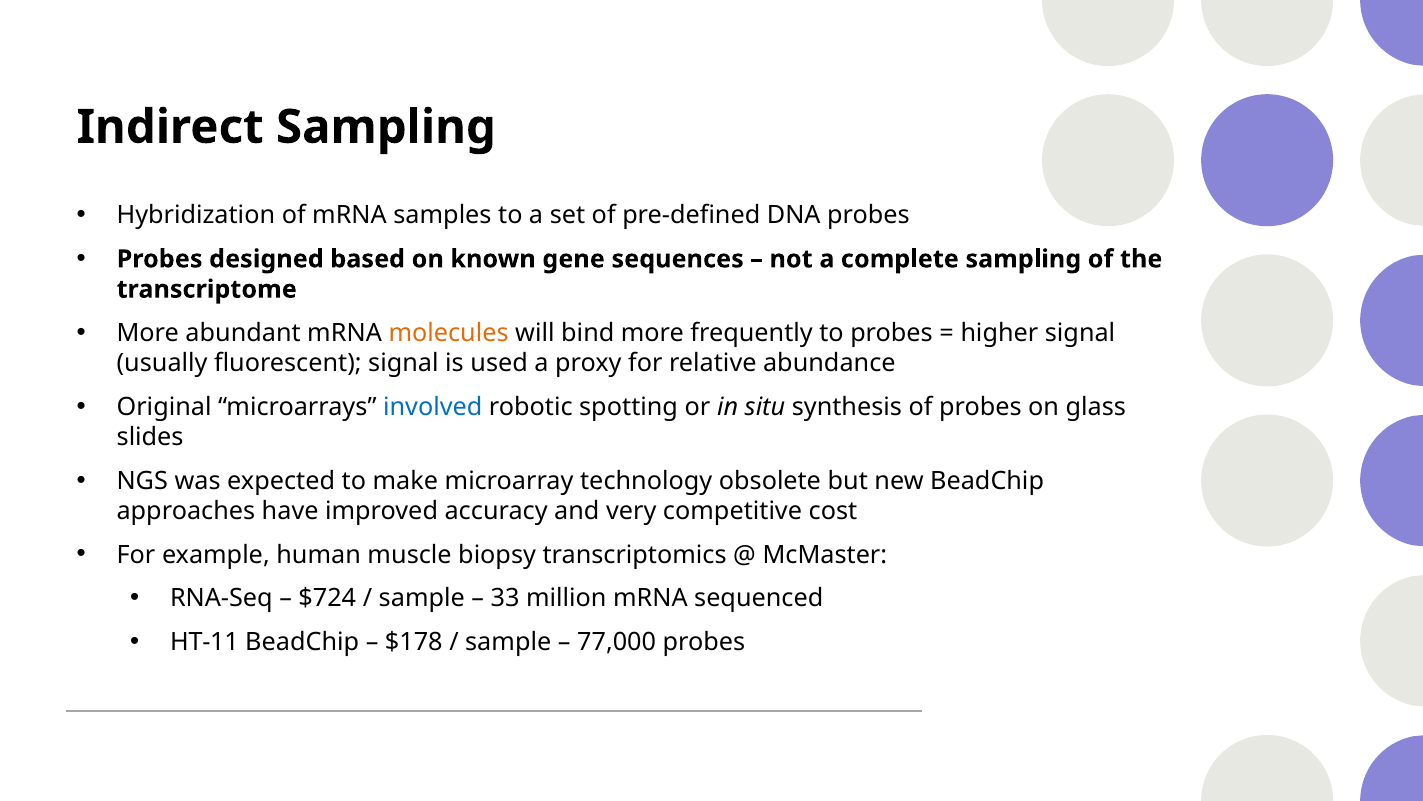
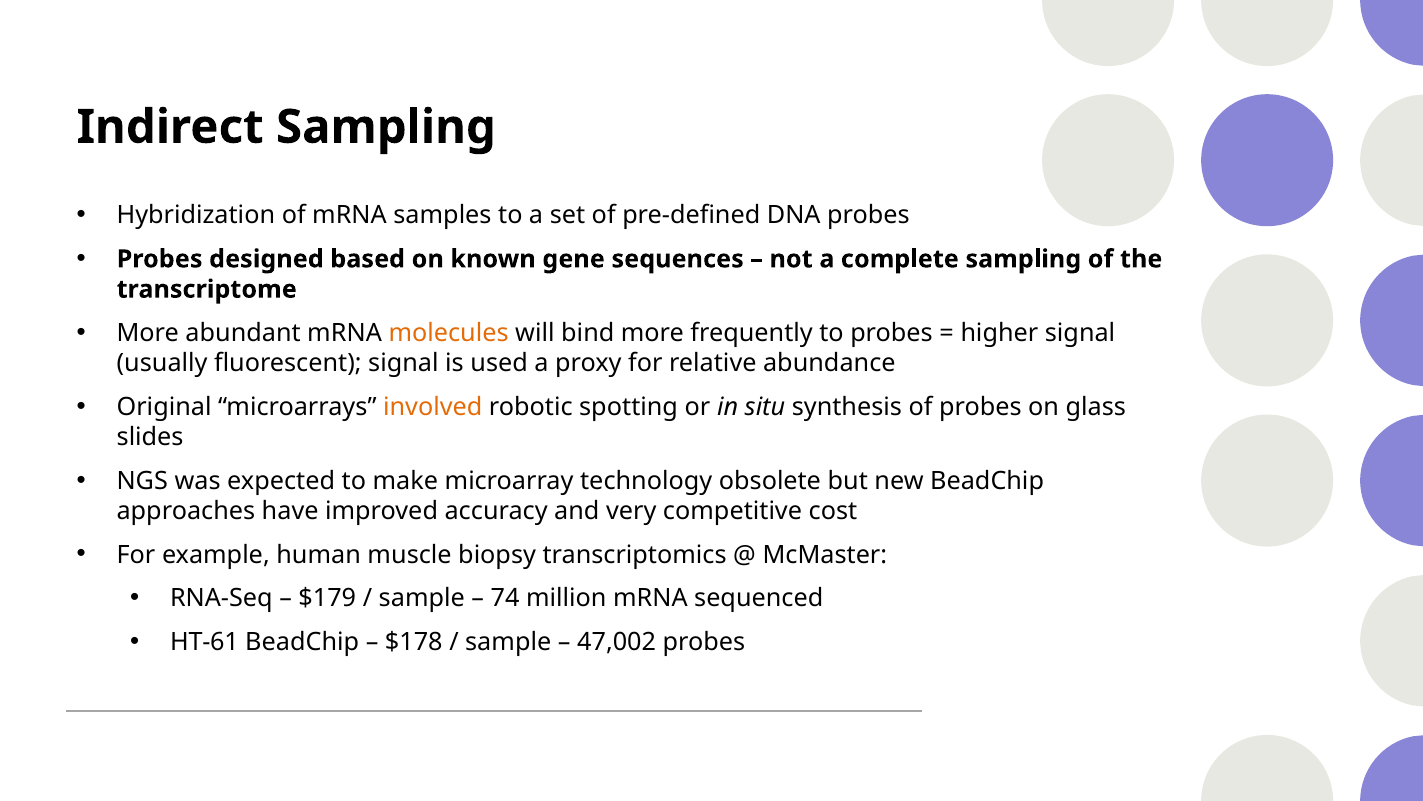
involved colour: blue -> orange
$724: $724 -> $179
33: 33 -> 74
HT-11: HT-11 -> HT-61
77,000: 77,000 -> 47,002
